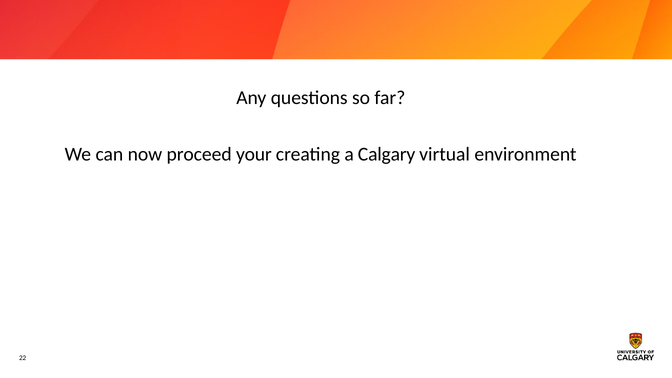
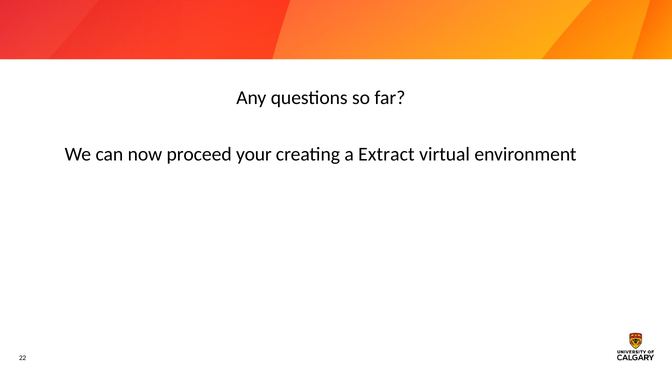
Calgary: Calgary -> Extract
